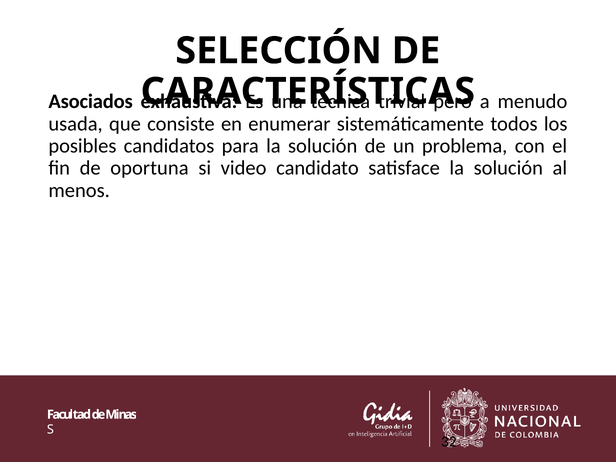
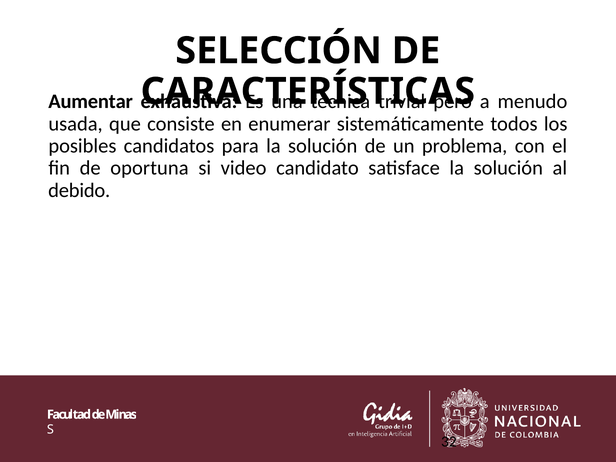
Asociados: Asociados -> Aumentar
menos: menos -> debido
